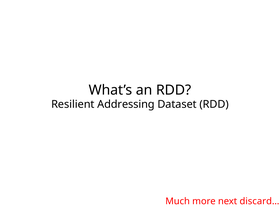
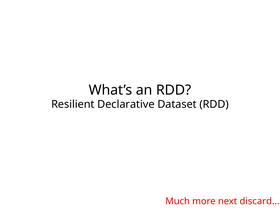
Addressing: Addressing -> Declarative
